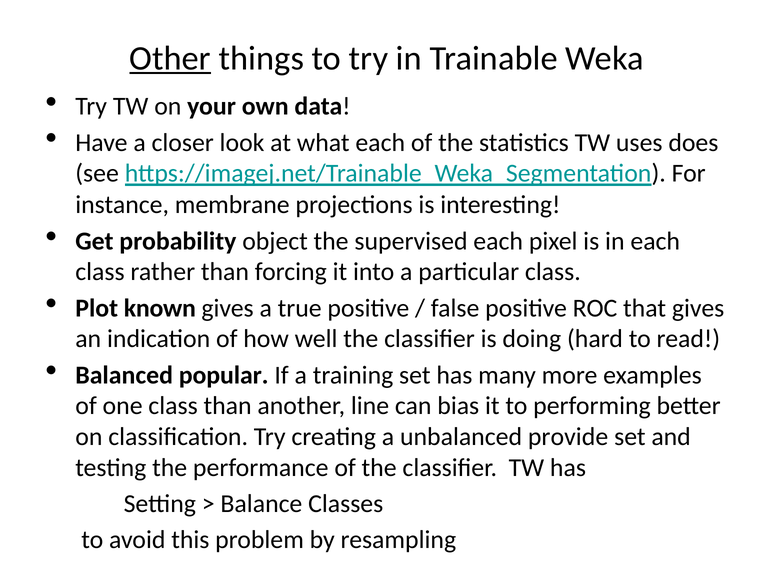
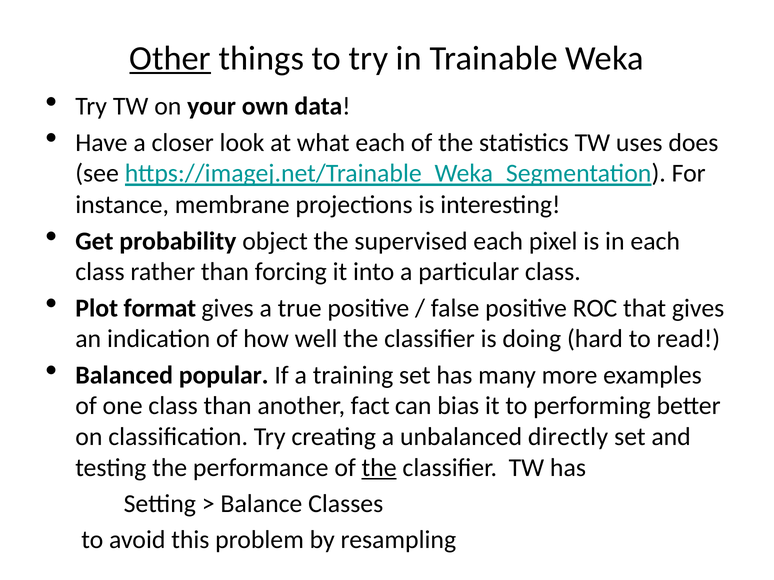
known: known -> format
line: line -> fact
provide: provide -> directly
the at (379, 468) underline: none -> present
